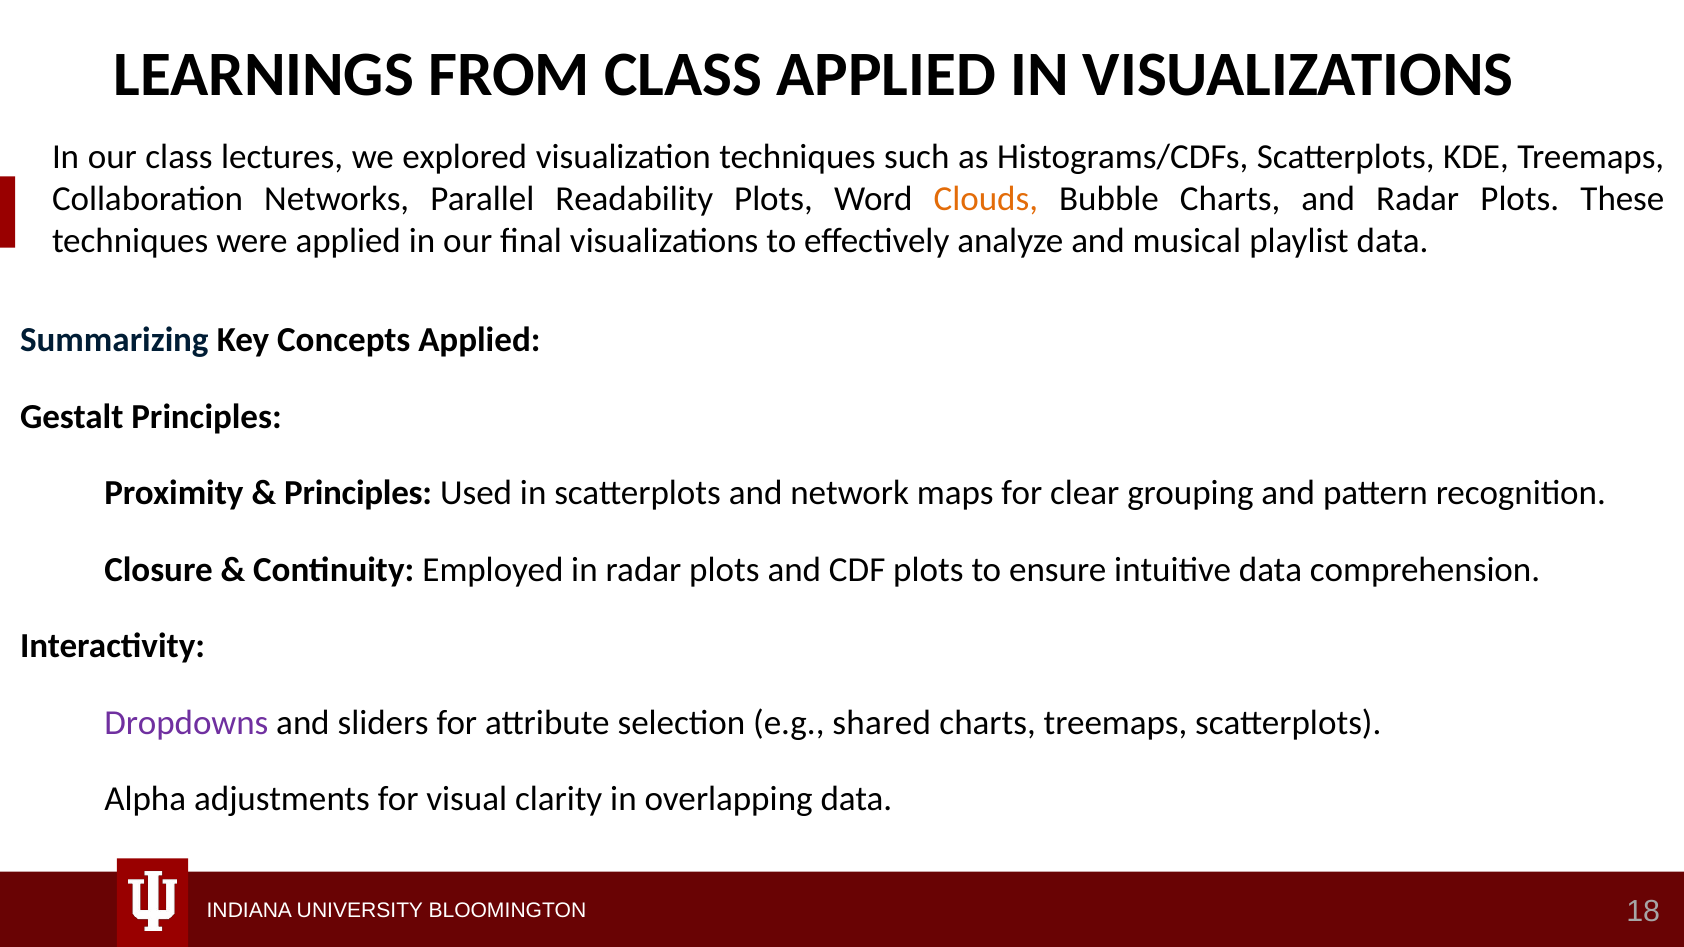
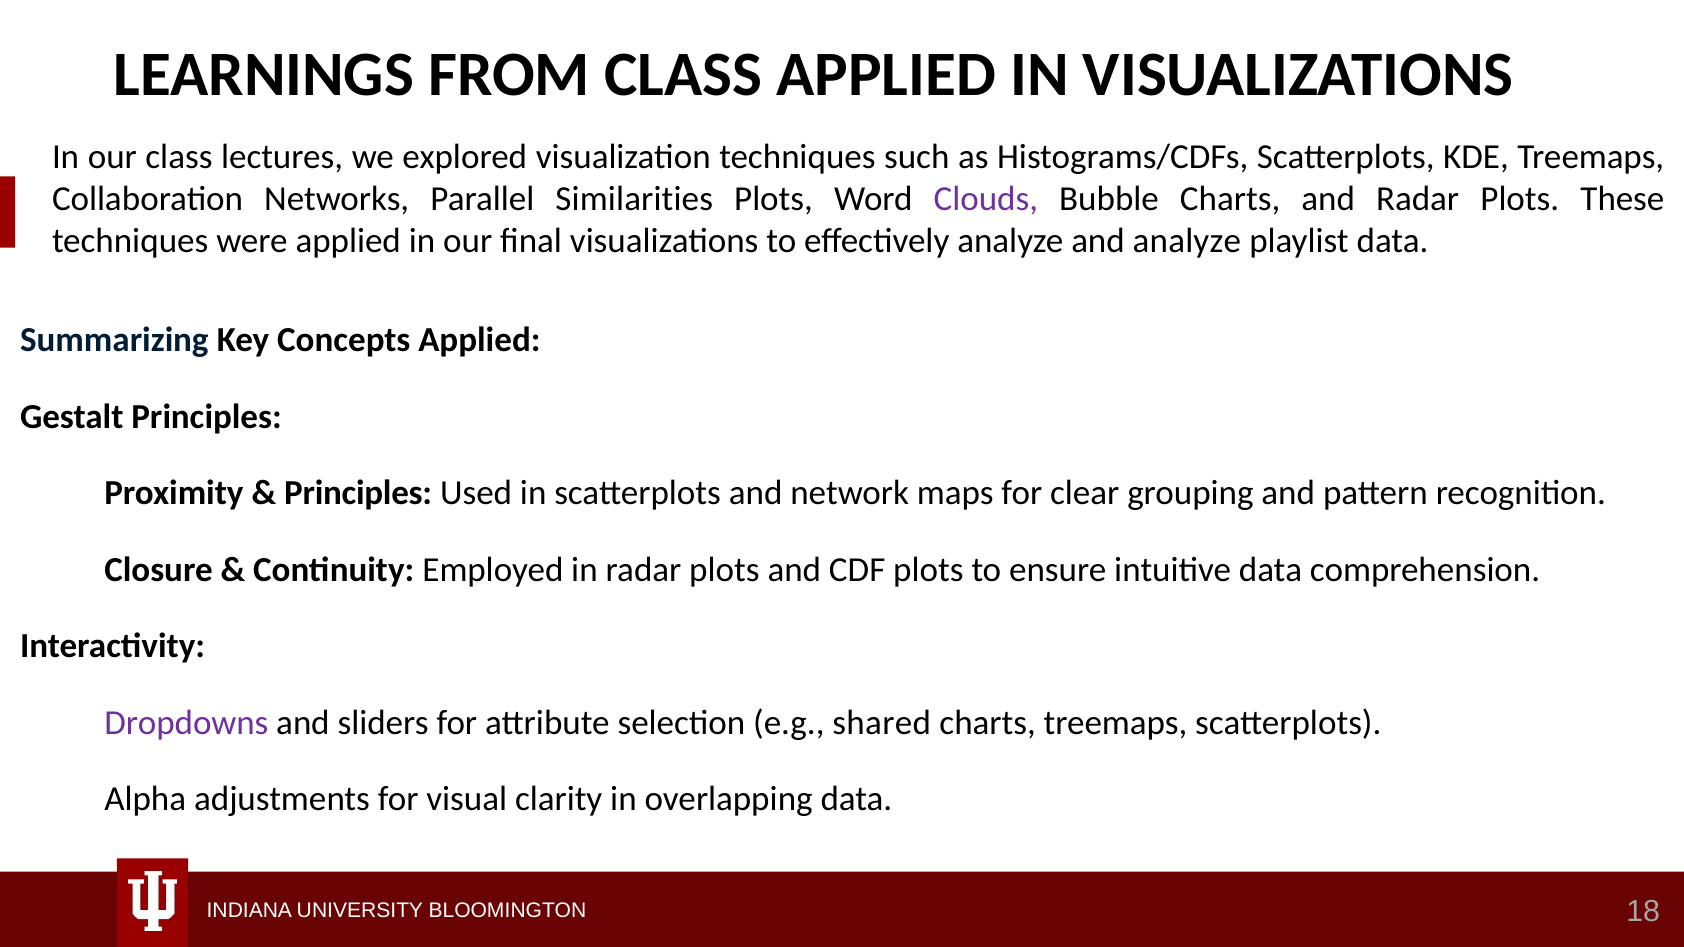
Readability: Readability -> Similarities
Clouds colour: orange -> purple
and musical: musical -> analyze
